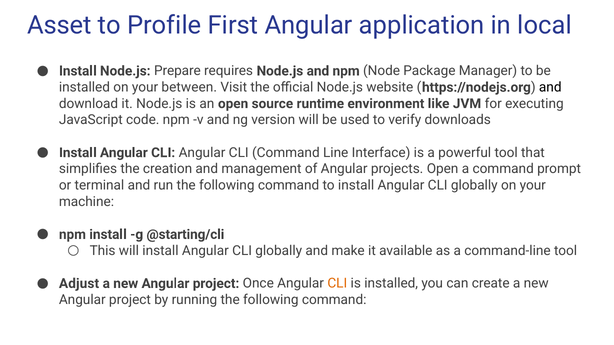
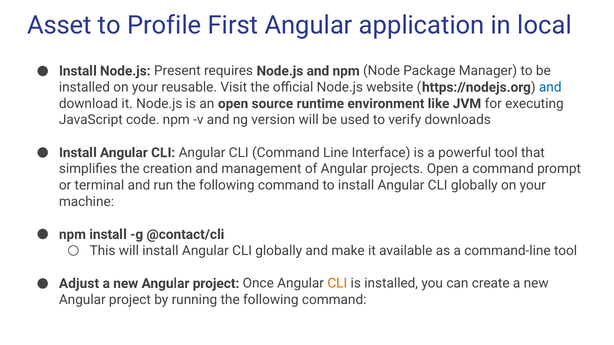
Prepare: Prepare -> Present
between: between -> reusable
and at (550, 87) colour: black -> blue
@starting/cli: @starting/cli -> @contact/cli
